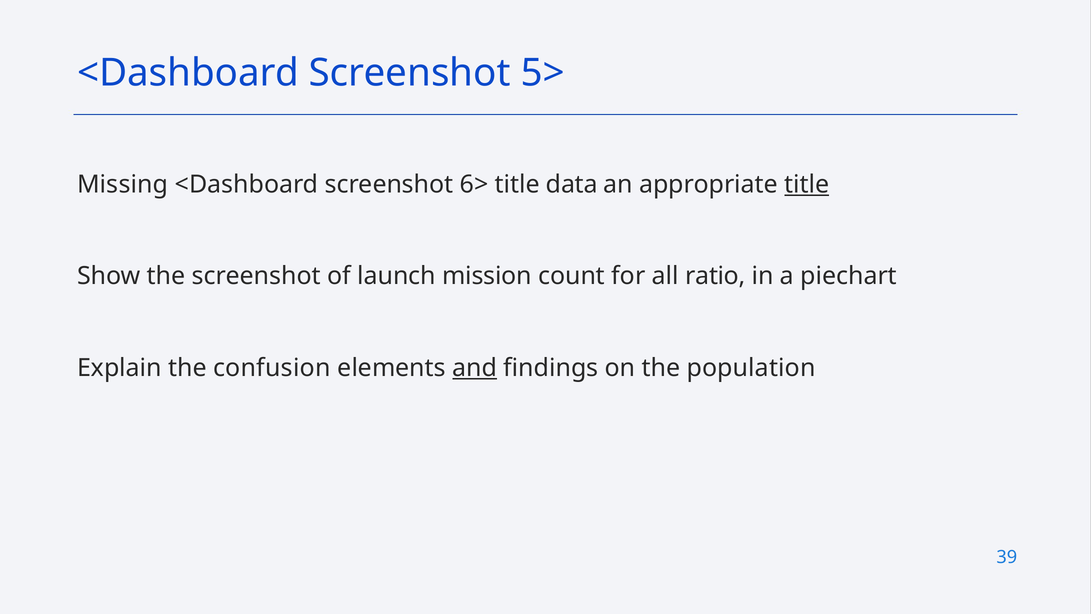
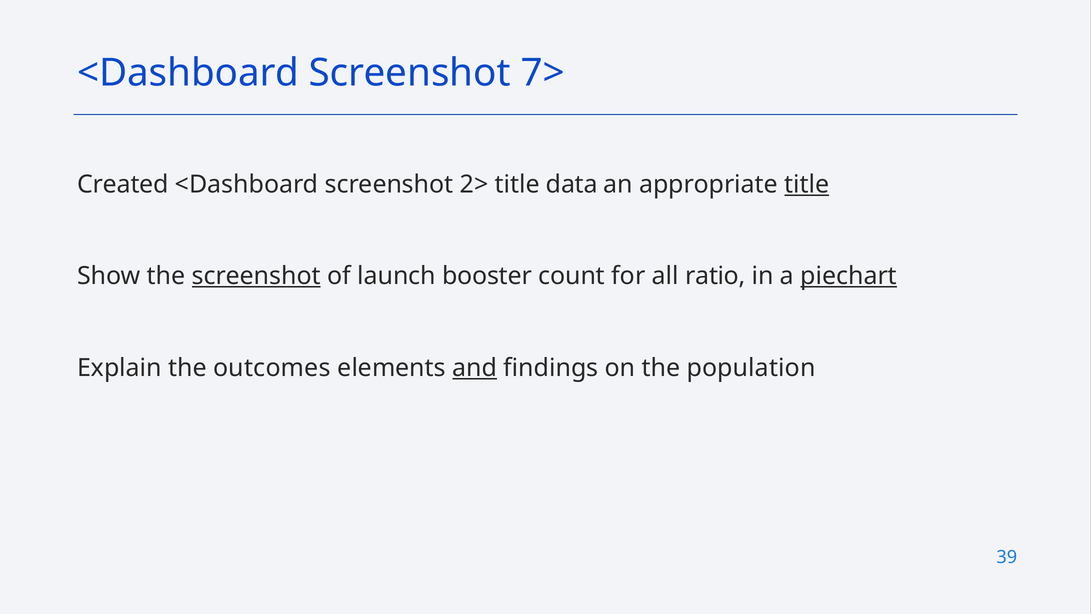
5>: 5> -> 7>
Missing: Missing -> Created
6>: 6> -> 2>
screenshot at (256, 276) underline: none -> present
mission: mission -> booster
piechart underline: none -> present
confusion: confusion -> outcomes
